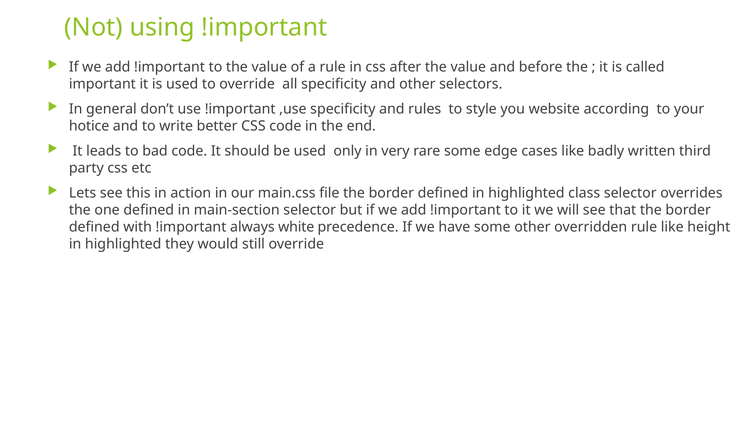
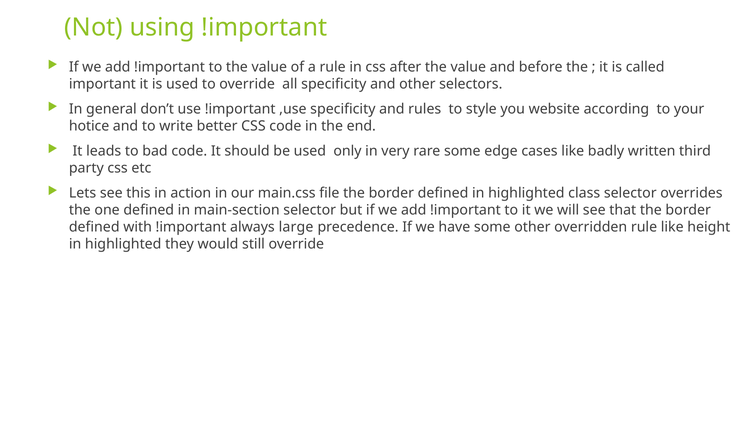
white: white -> large
